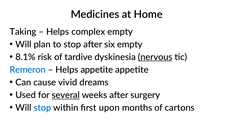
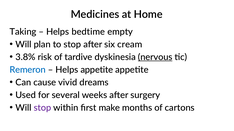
complex: complex -> bedtime
six empty: empty -> cream
8.1%: 8.1% -> 3.8%
several underline: present -> none
stop at (42, 108) colour: blue -> purple
upon: upon -> make
